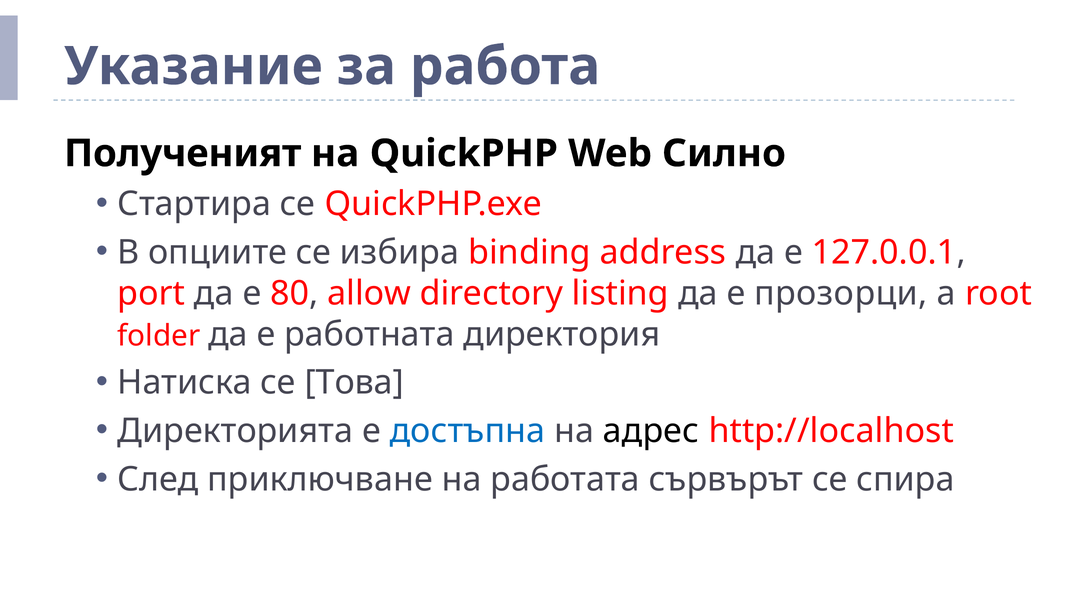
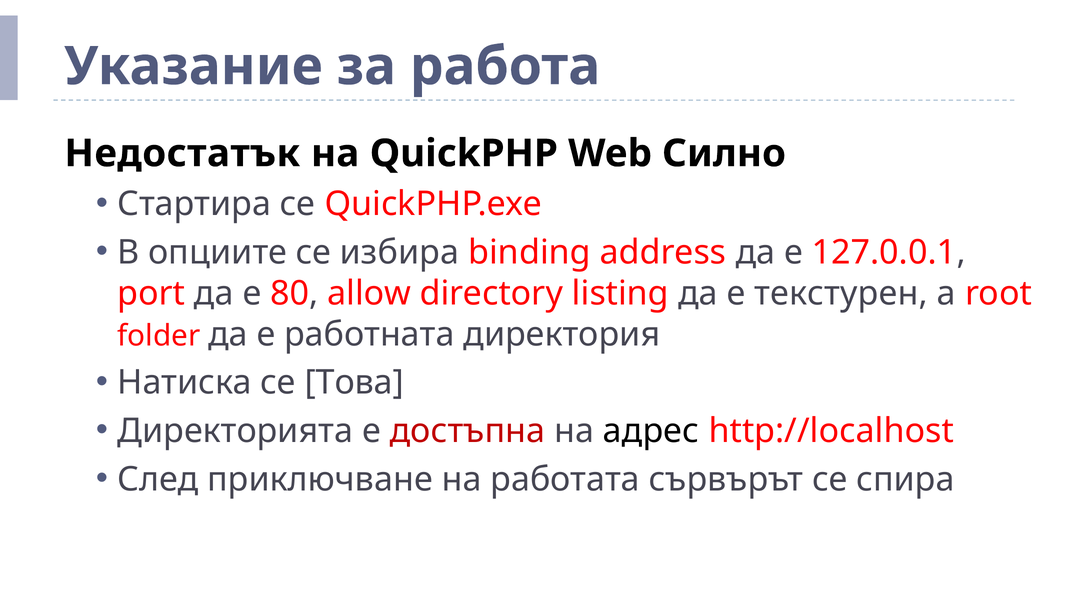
Полученият: Полученият -> Недостатък
прозорци: прозорци -> текстурен
достъпна colour: blue -> red
